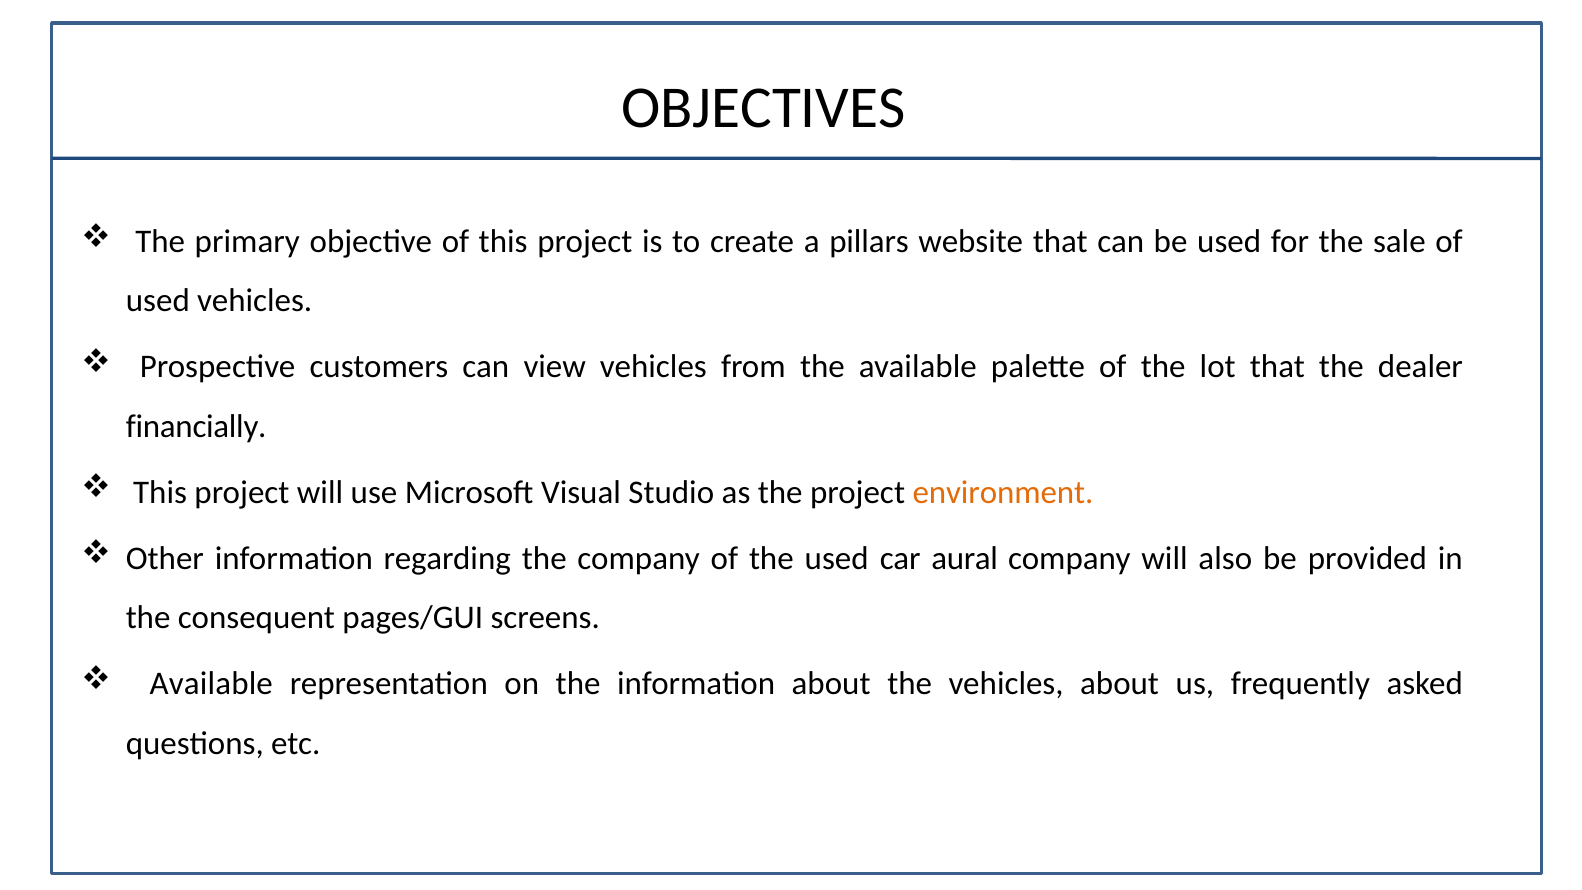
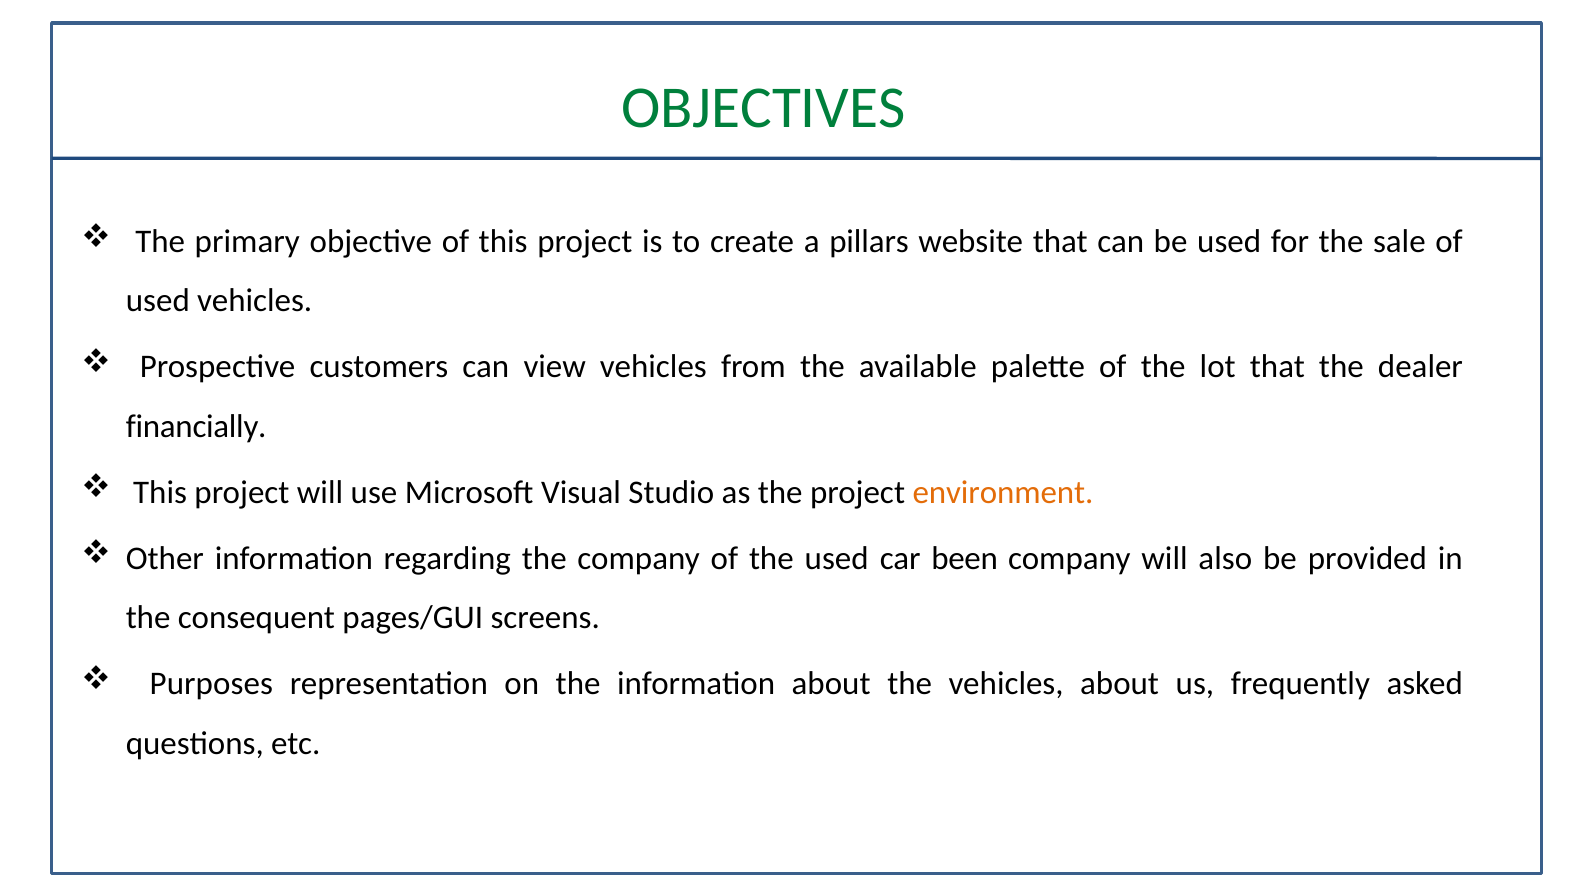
OBJECTIVES colour: black -> green
aural: aural -> been
Available at (211, 684): Available -> Purposes
